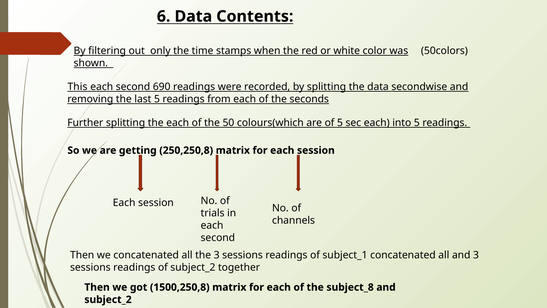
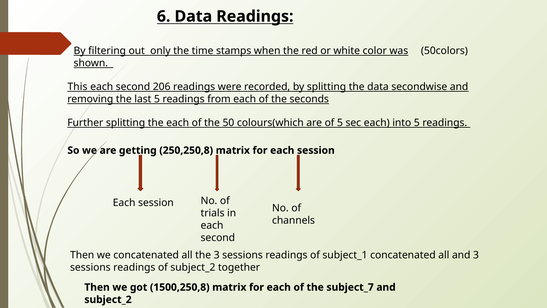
Data Contents: Contents -> Readings
690: 690 -> 206
subject_8: subject_8 -> subject_7
